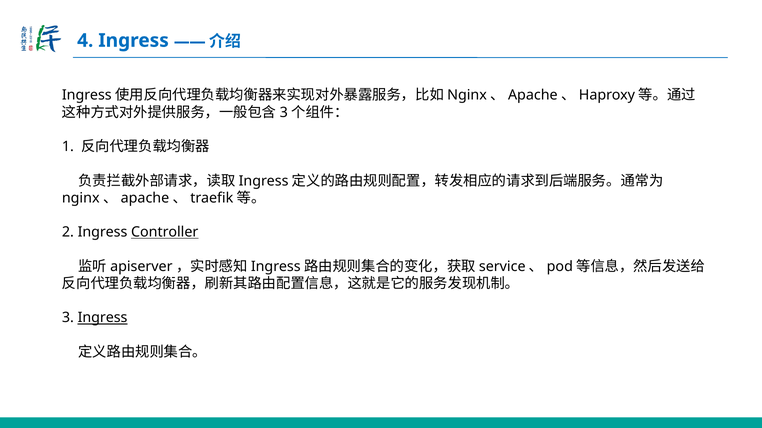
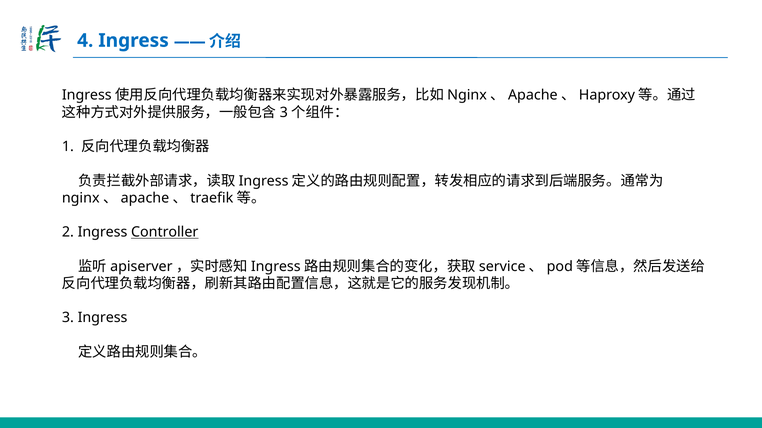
Ingress at (103, 318) underline: present -> none
